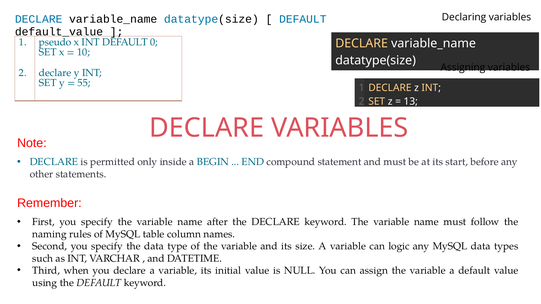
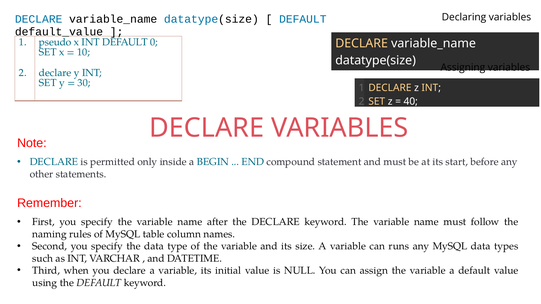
55: 55 -> 30
13: 13 -> 40
logic: logic -> runs
